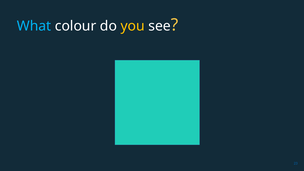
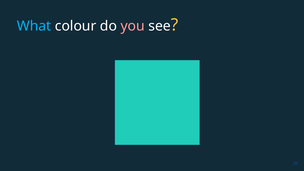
you colour: yellow -> pink
